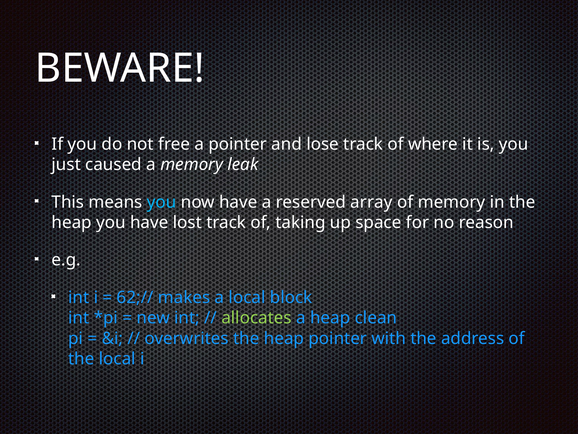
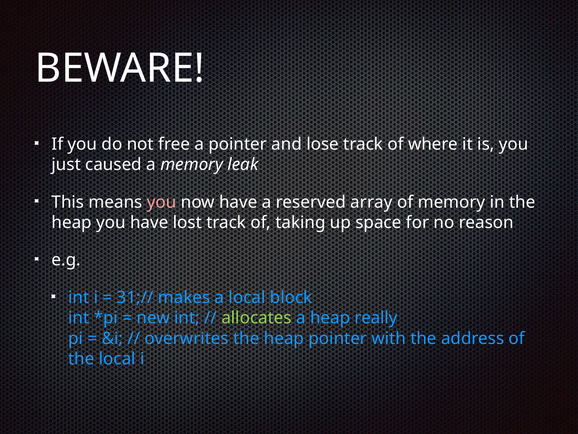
you at (162, 202) colour: light blue -> pink
62;//: 62;// -> 31;//
clean: clean -> really
